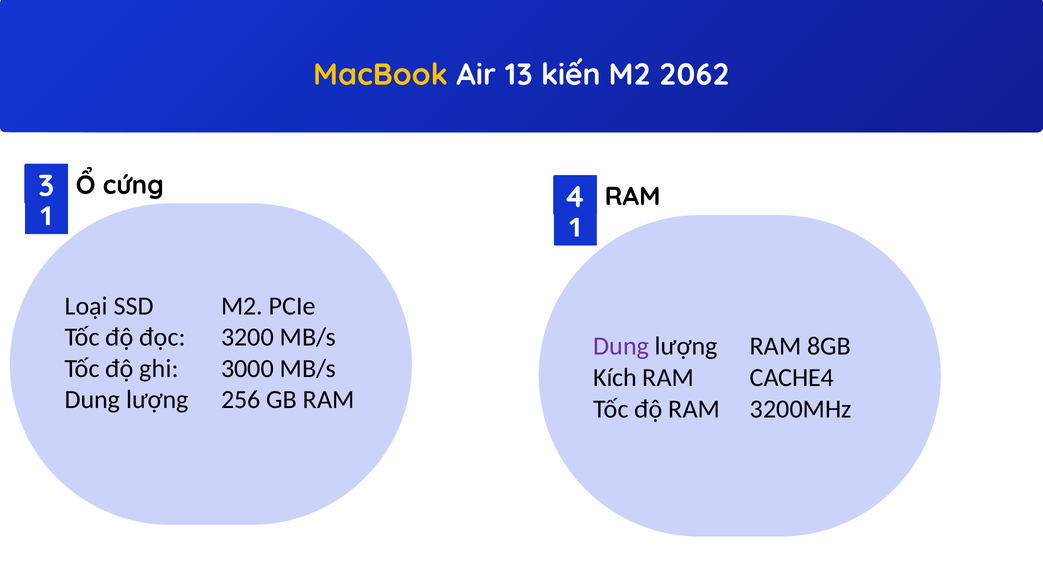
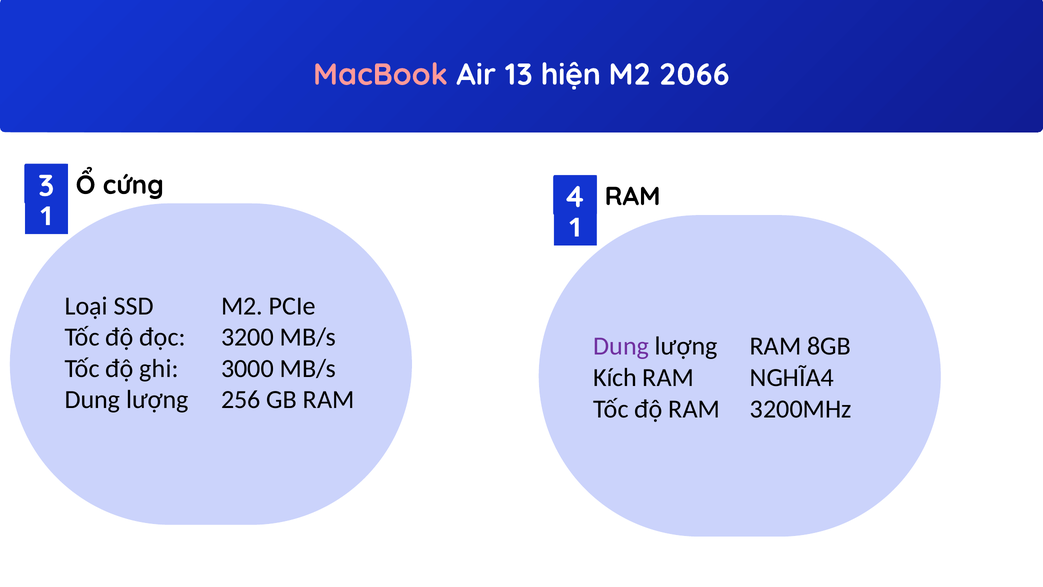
MacBook colour: yellow -> pink
kiến: kiến -> hiện
2062: 2062 -> 2066
CACHE4: CACHE4 -> NGHĨA4
